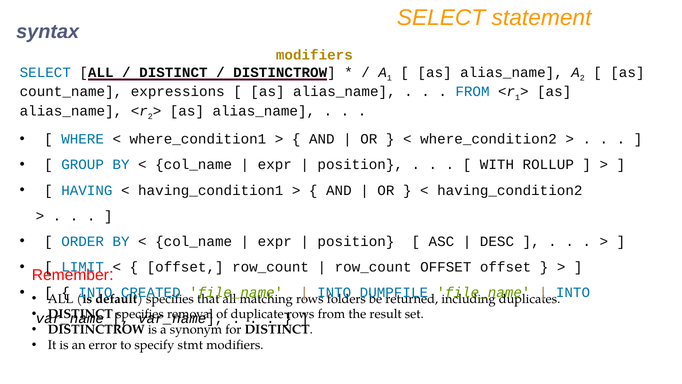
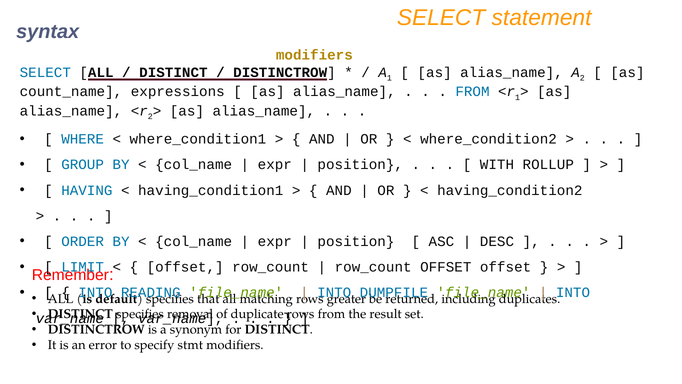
CREATED: CREATED -> READING
folders: folders -> greater
